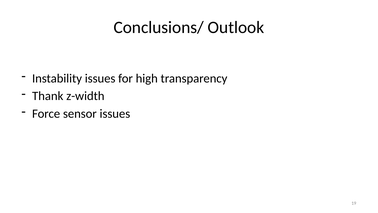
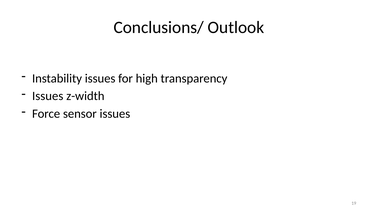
Thank at (48, 96): Thank -> Issues
